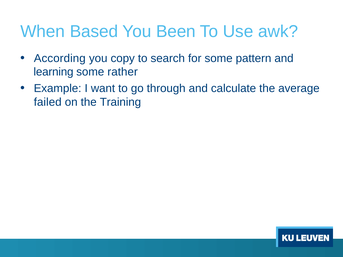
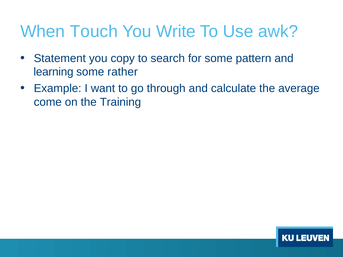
Based: Based -> Touch
Been: Been -> Write
According: According -> Statement
failed: failed -> come
